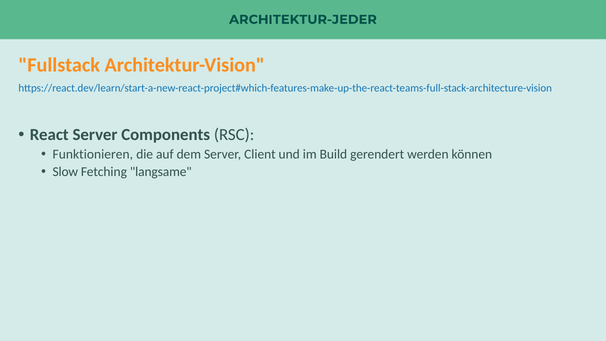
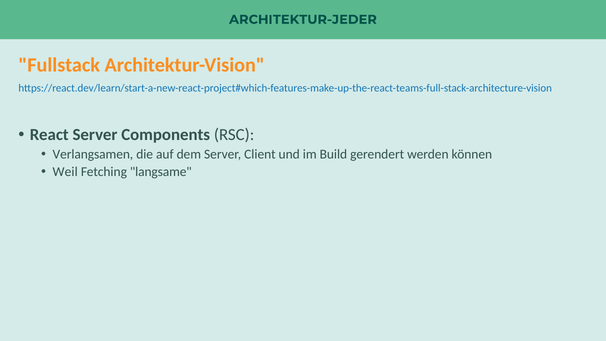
Funktionieren: Funktionieren -> Verlangsamen
Slow: Slow -> Weil
